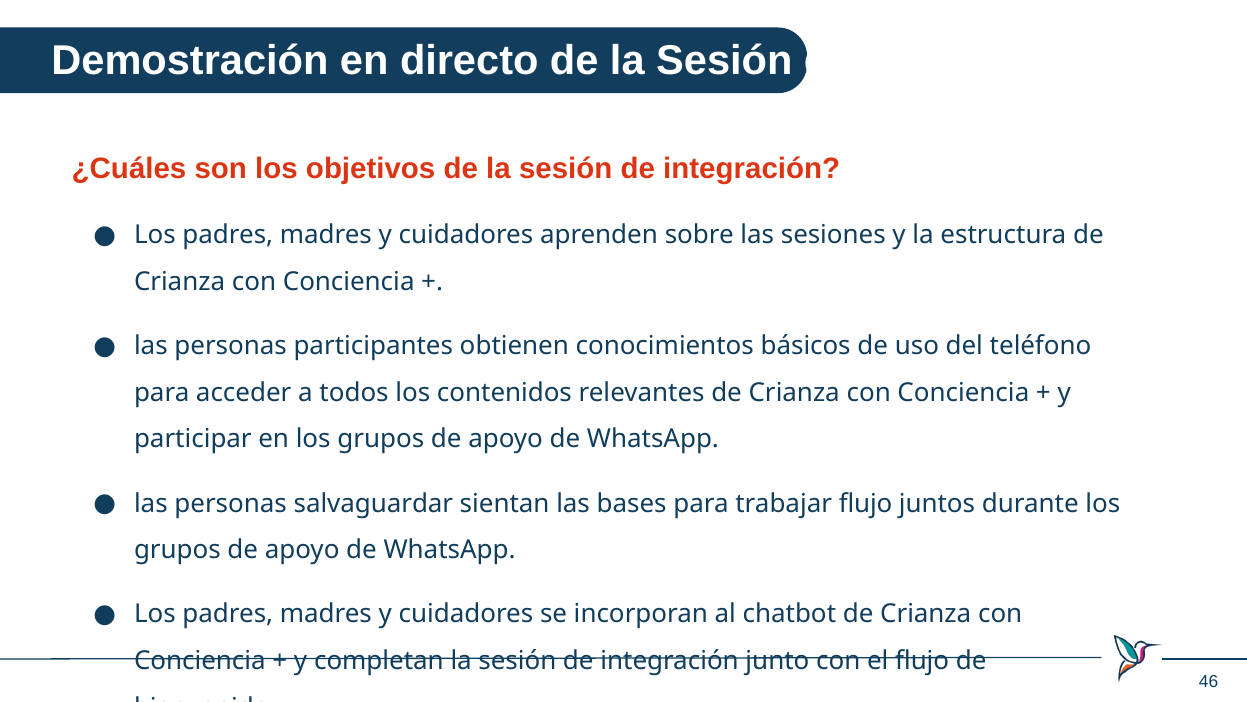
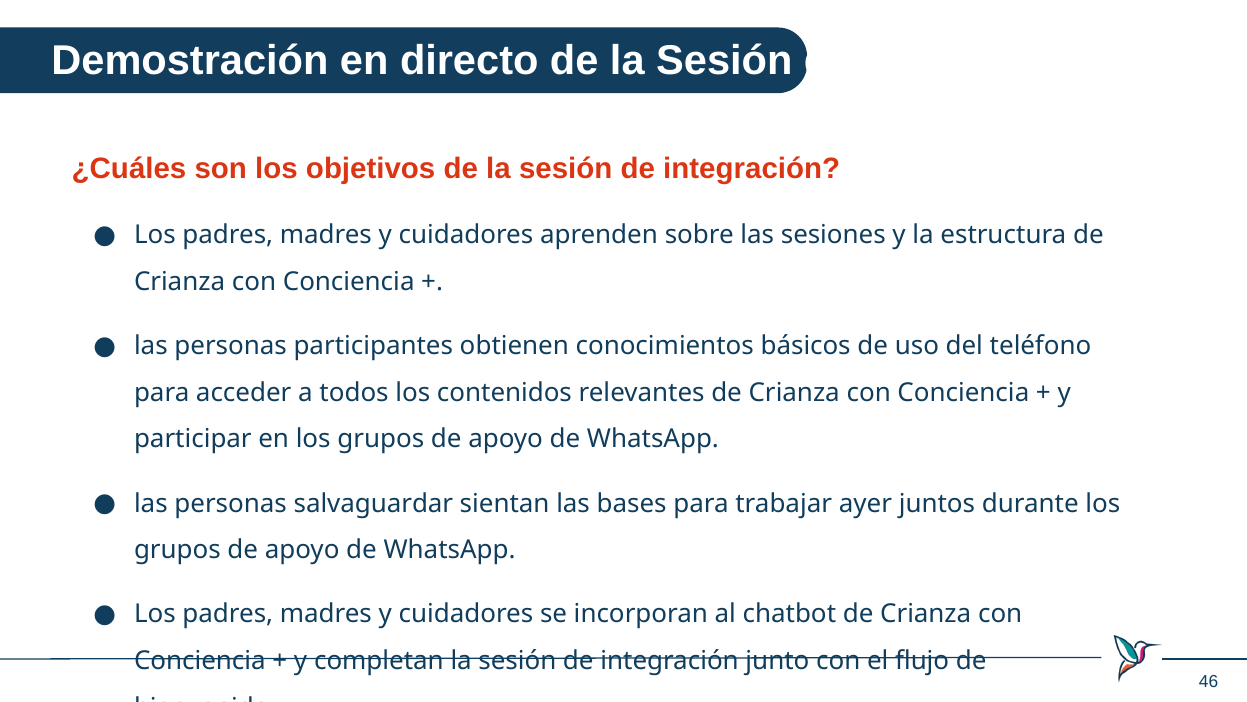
trabajar flujo: flujo -> ayer
